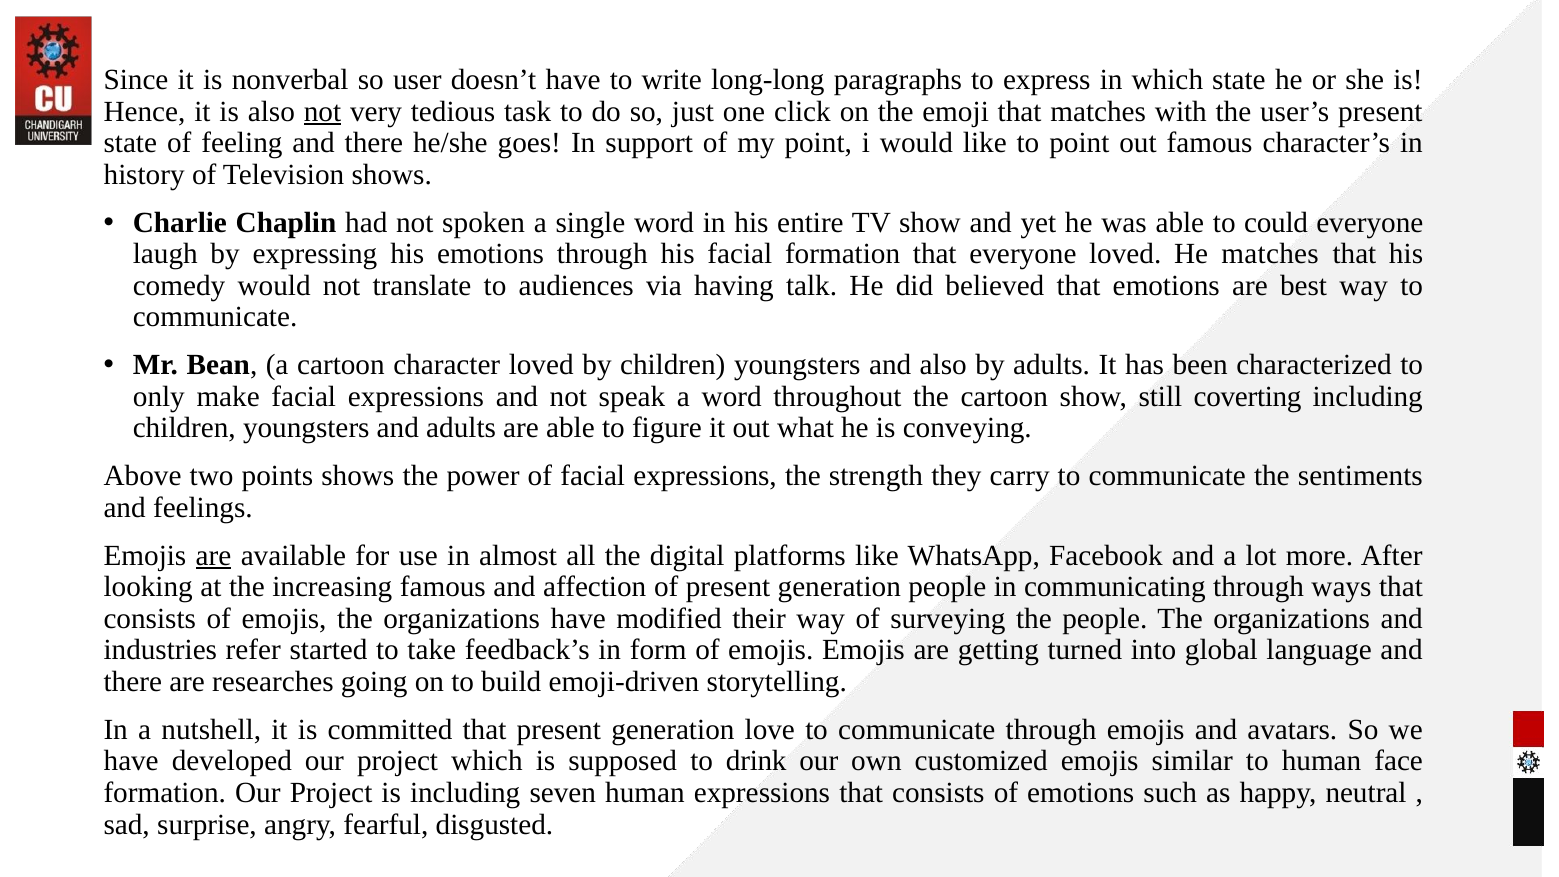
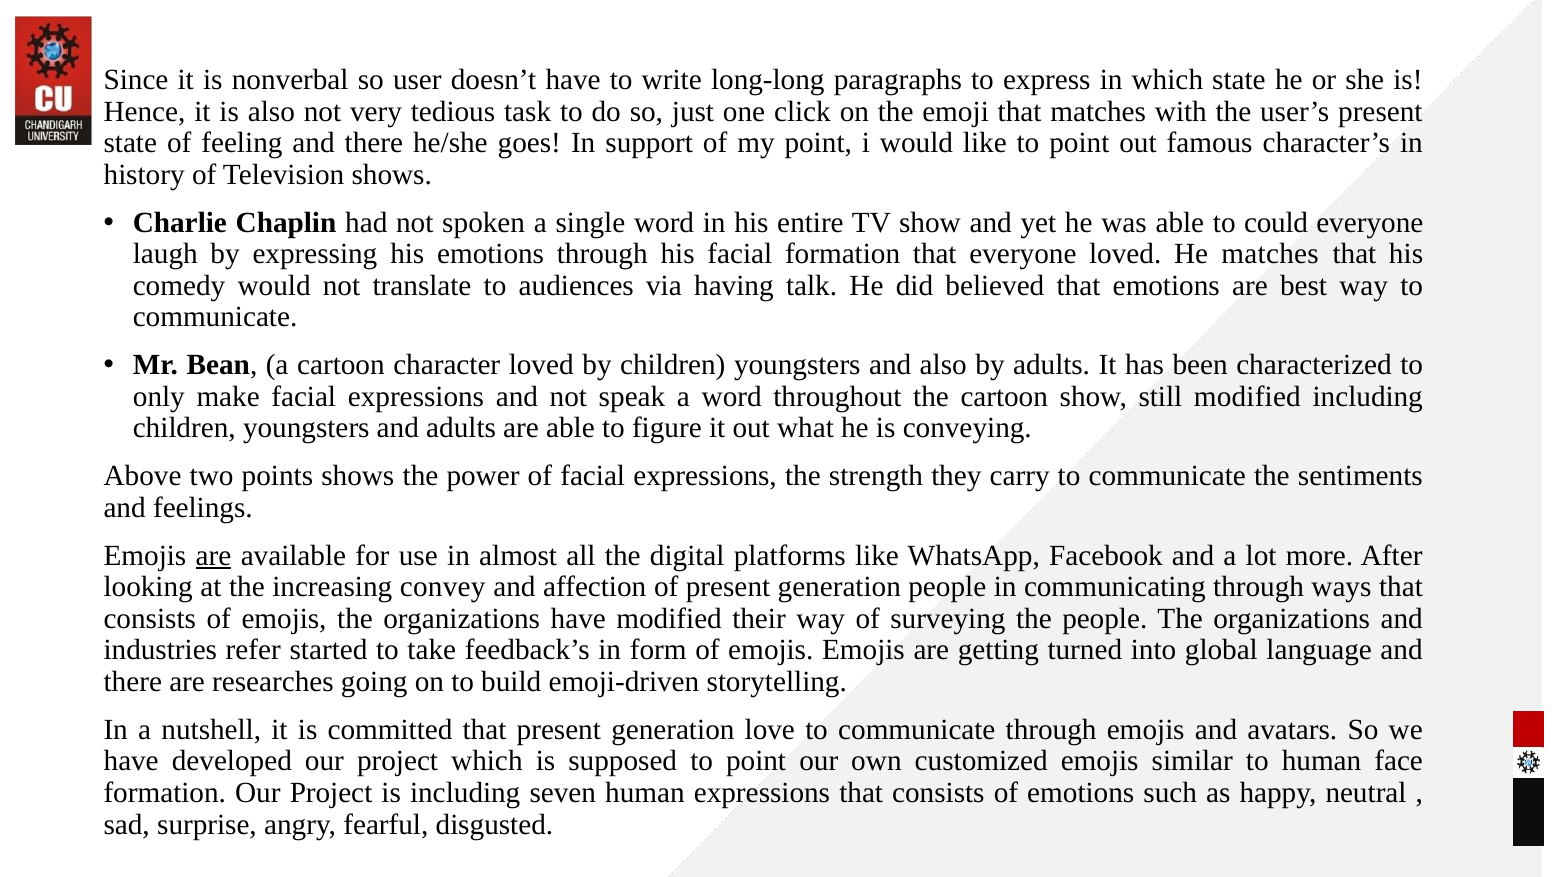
not at (322, 112) underline: present -> none
still coverting: coverting -> modified
increasing famous: famous -> convey
supposed to drink: drink -> point
